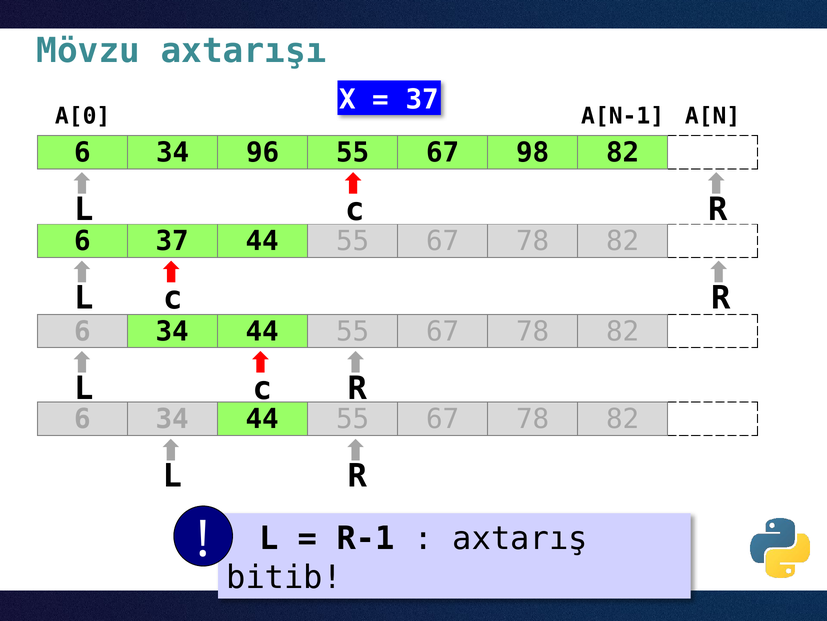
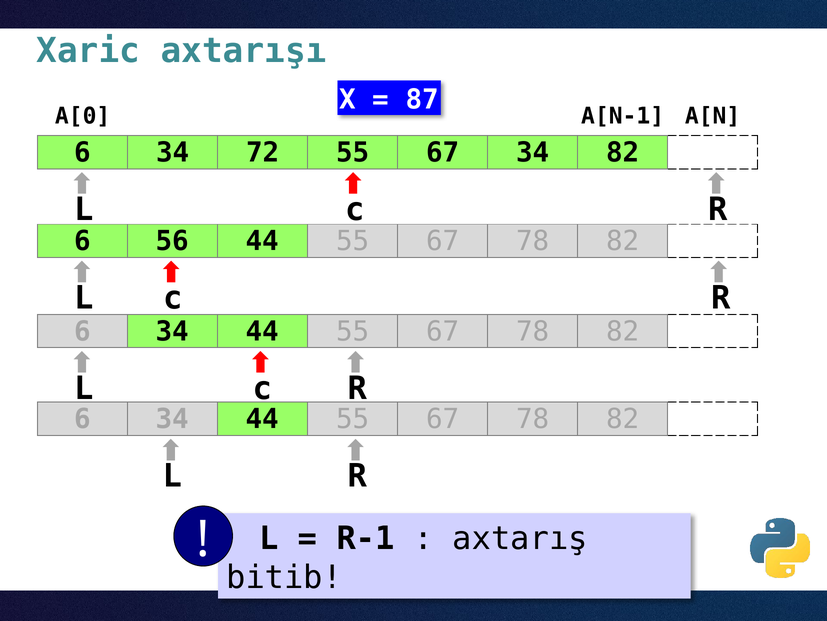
Mövzu: Mövzu -> Xaric
37 at (422, 100): 37 -> 87
96: 96 -> 72
67 98: 98 -> 34
6 37: 37 -> 56
